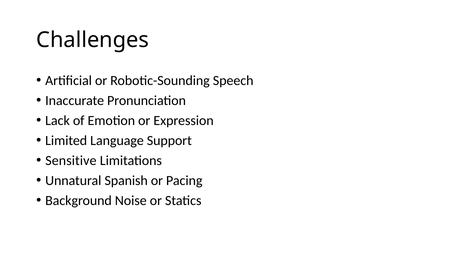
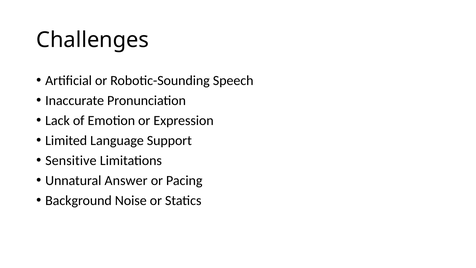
Spanish: Spanish -> Answer
